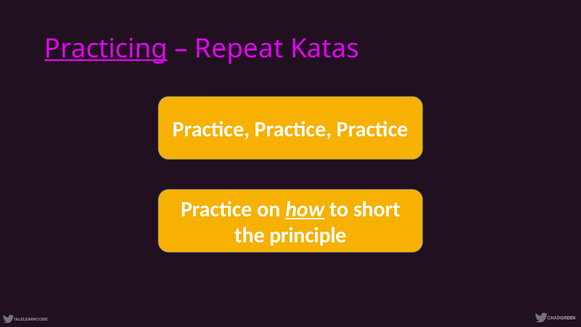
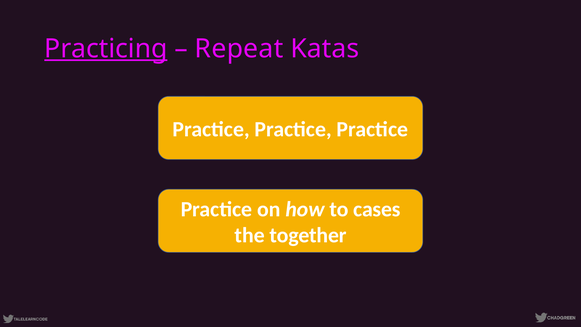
how underline: present -> none
short: short -> cases
principle: principle -> together
